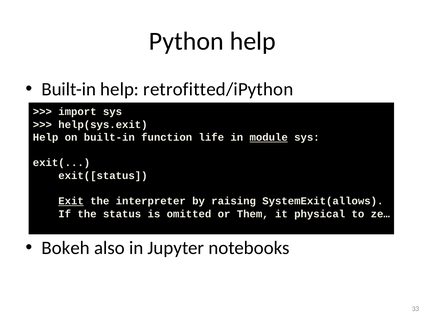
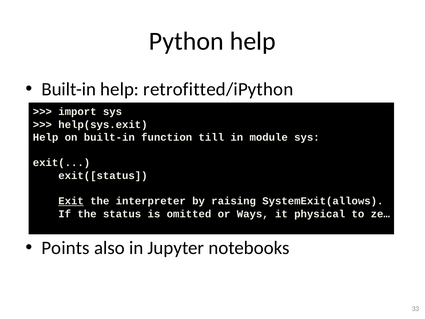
life: life -> till
module underline: present -> none
Them: Them -> Ways
Bokeh: Bokeh -> Points
